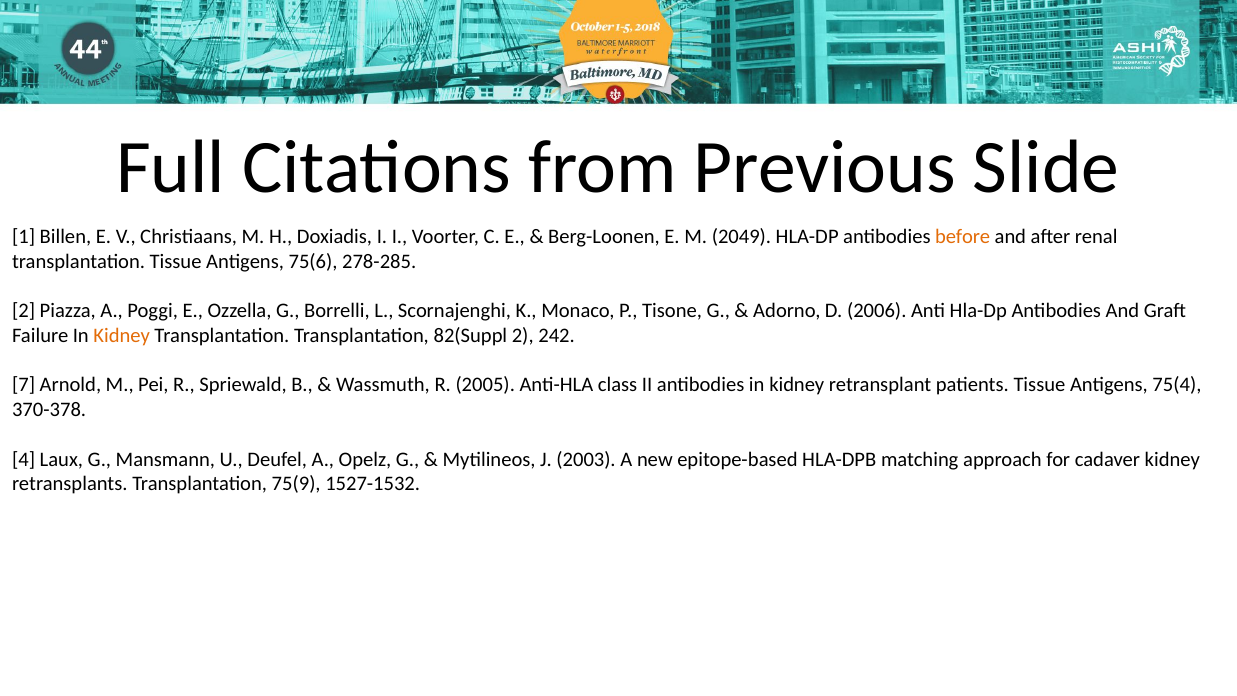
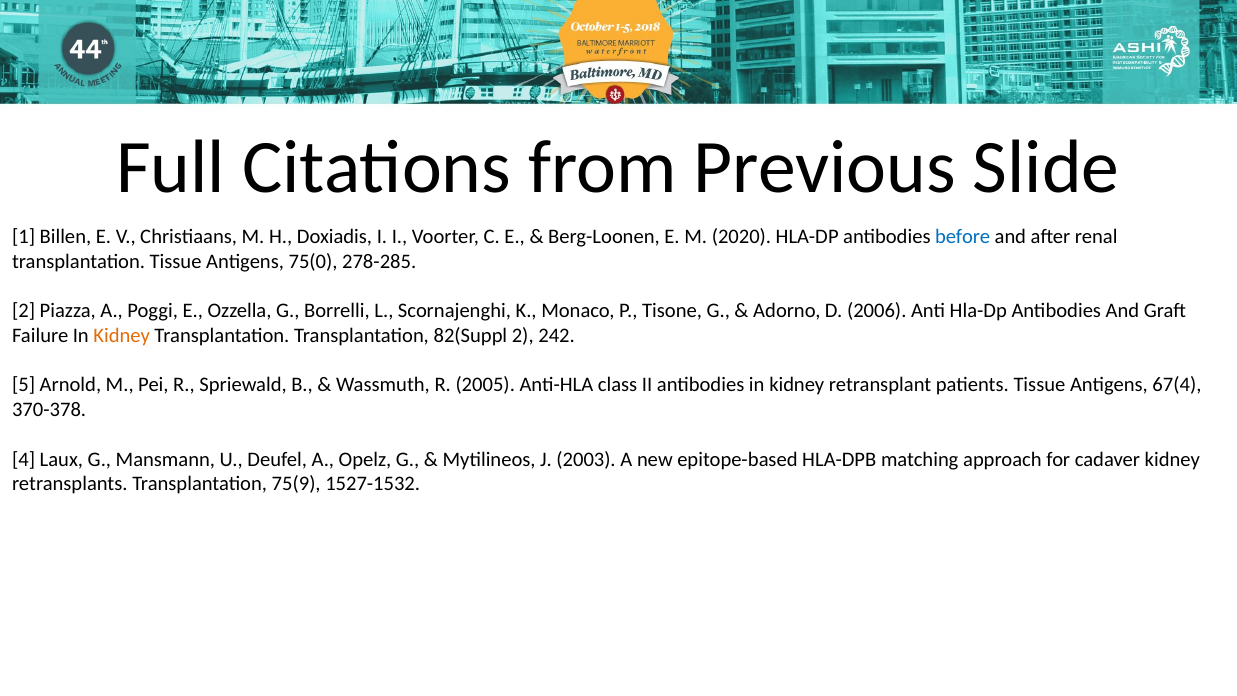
2049: 2049 -> 2020
before colour: orange -> blue
75(6: 75(6 -> 75(0
7: 7 -> 5
75(4: 75(4 -> 67(4
